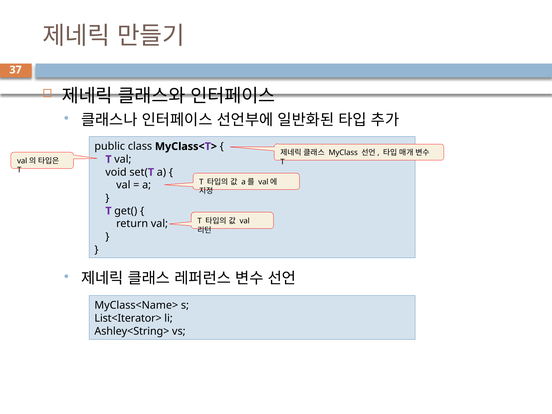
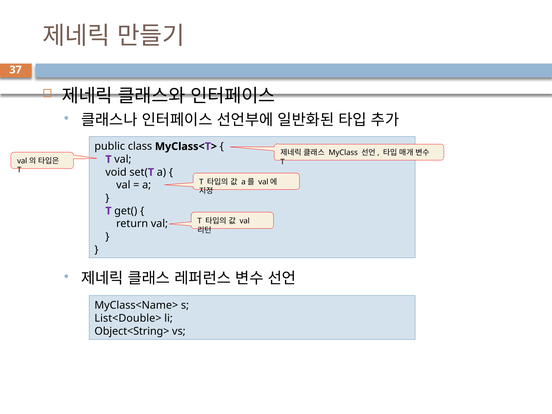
List<Iterator>: List<Iterator> -> List<Double>
Ashley<String>: Ashley<String> -> Object<String>
